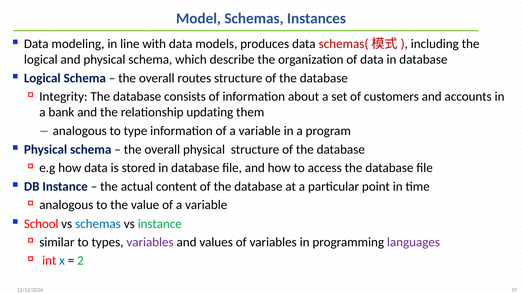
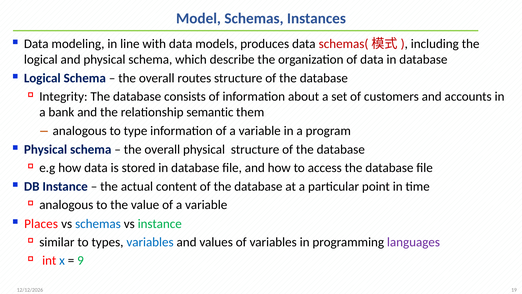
updating: updating -> semantic
School: School -> Places
variables at (150, 242) colour: purple -> blue
2: 2 -> 9
